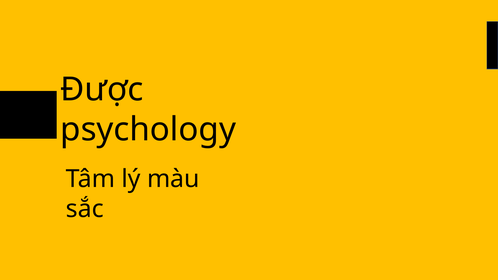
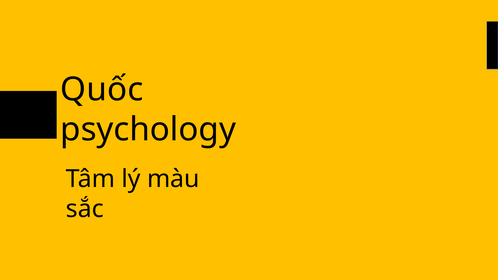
Được: Được -> Quốc
